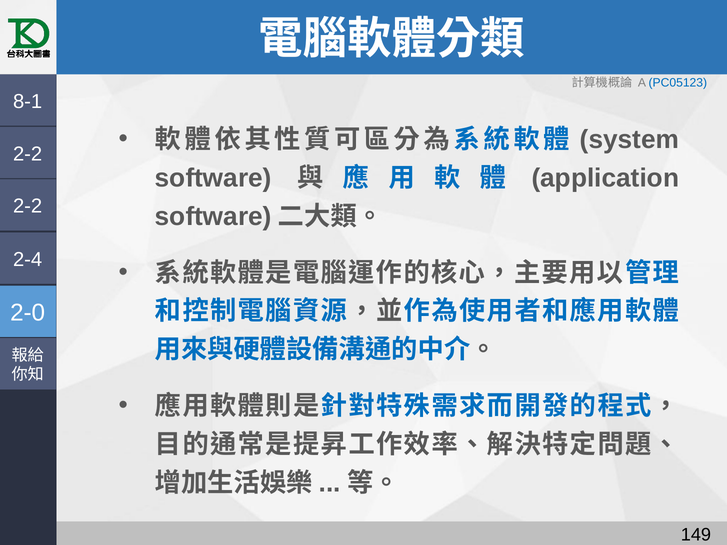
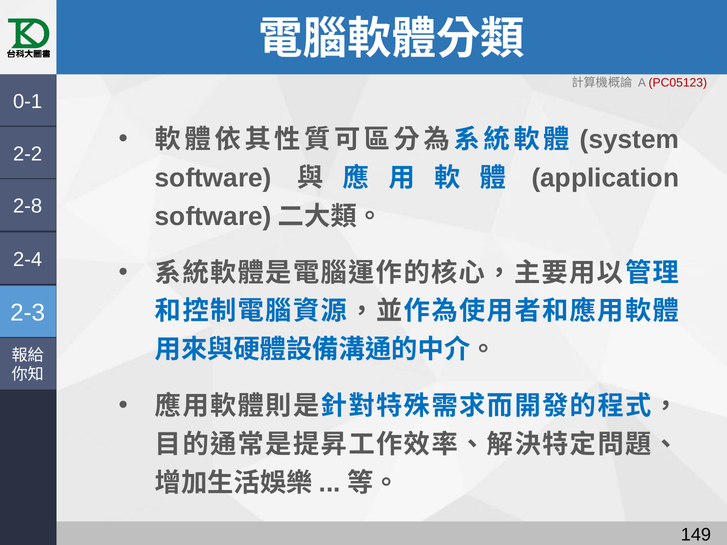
PC05123 colour: blue -> red
8-1: 8-1 -> 0-1
2-2 at (28, 206): 2-2 -> 2-8
2-0: 2-0 -> 2-3
